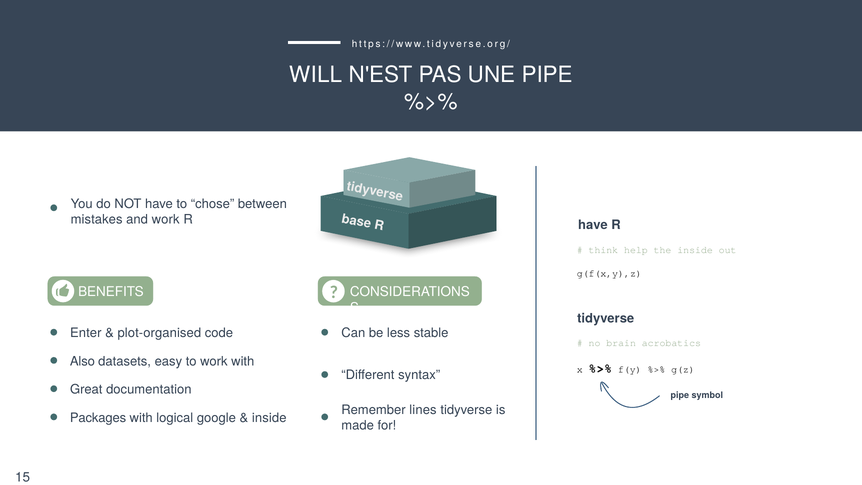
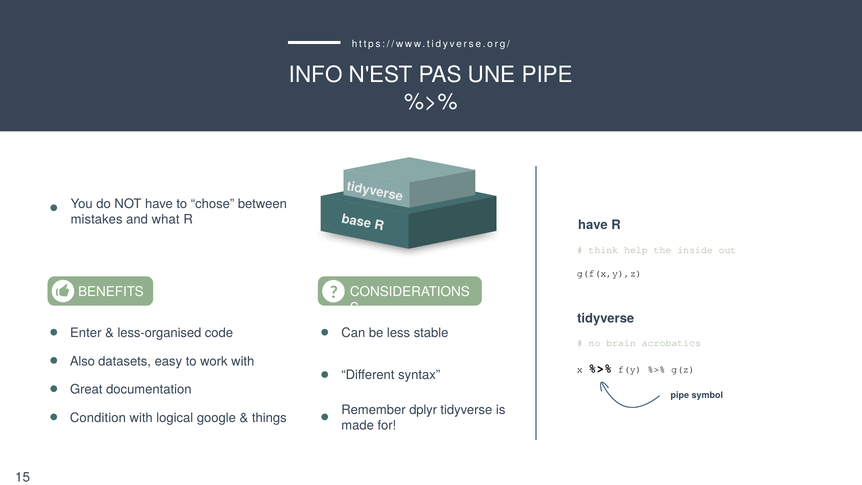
WILL: WILL -> INFO
and work: work -> what
plot-organised: plot-organised -> less-organised
lines: lines -> dplyr
Packages: Packages -> Condition
inside at (269, 418): inside -> things
